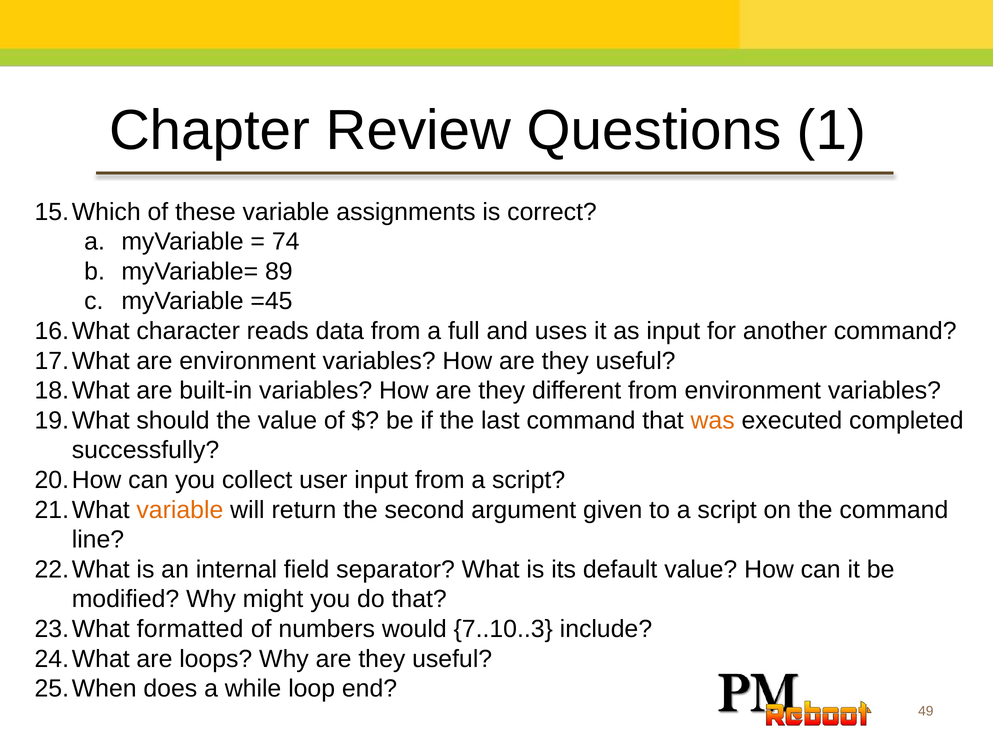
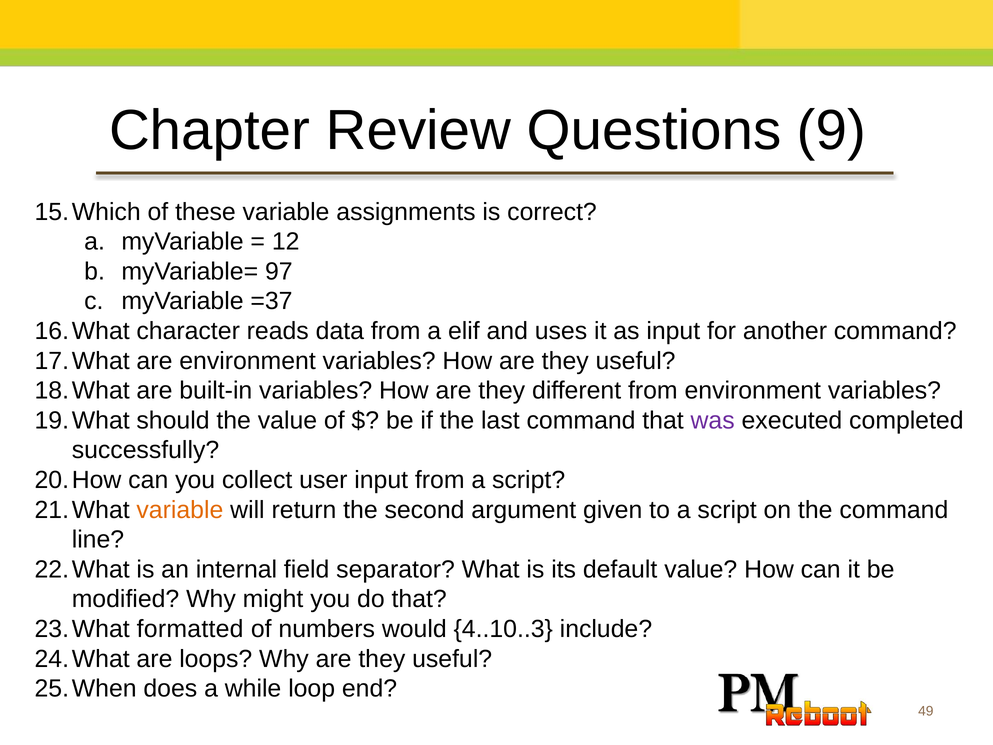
1: 1 -> 9
74: 74 -> 12
89: 89 -> 97
=45: =45 -> =37
full: full -> elif
was colour: orange -> purple
7..10..3: 7..10..3 -> 4..10..3
